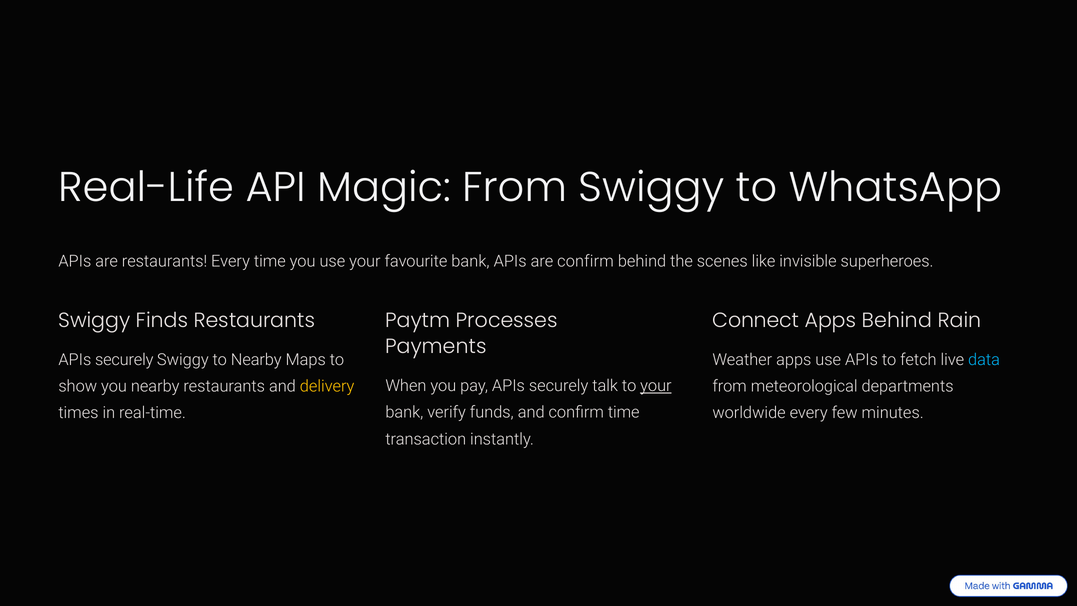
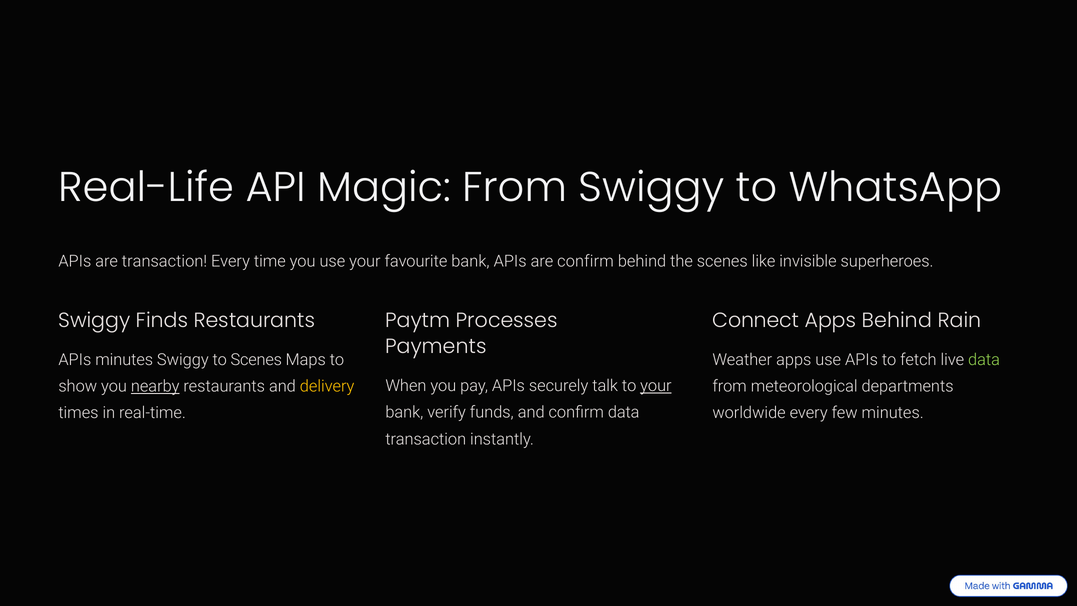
are restaurants: restaurants -> transaction
securely at (124, 360): securely -> minutes
to Nearby: Nearby -> Scenes
data at (984, 360) colour: light blue -> light green
nearby at (155, 386) underline: none -> present
confirm time: time -> data
